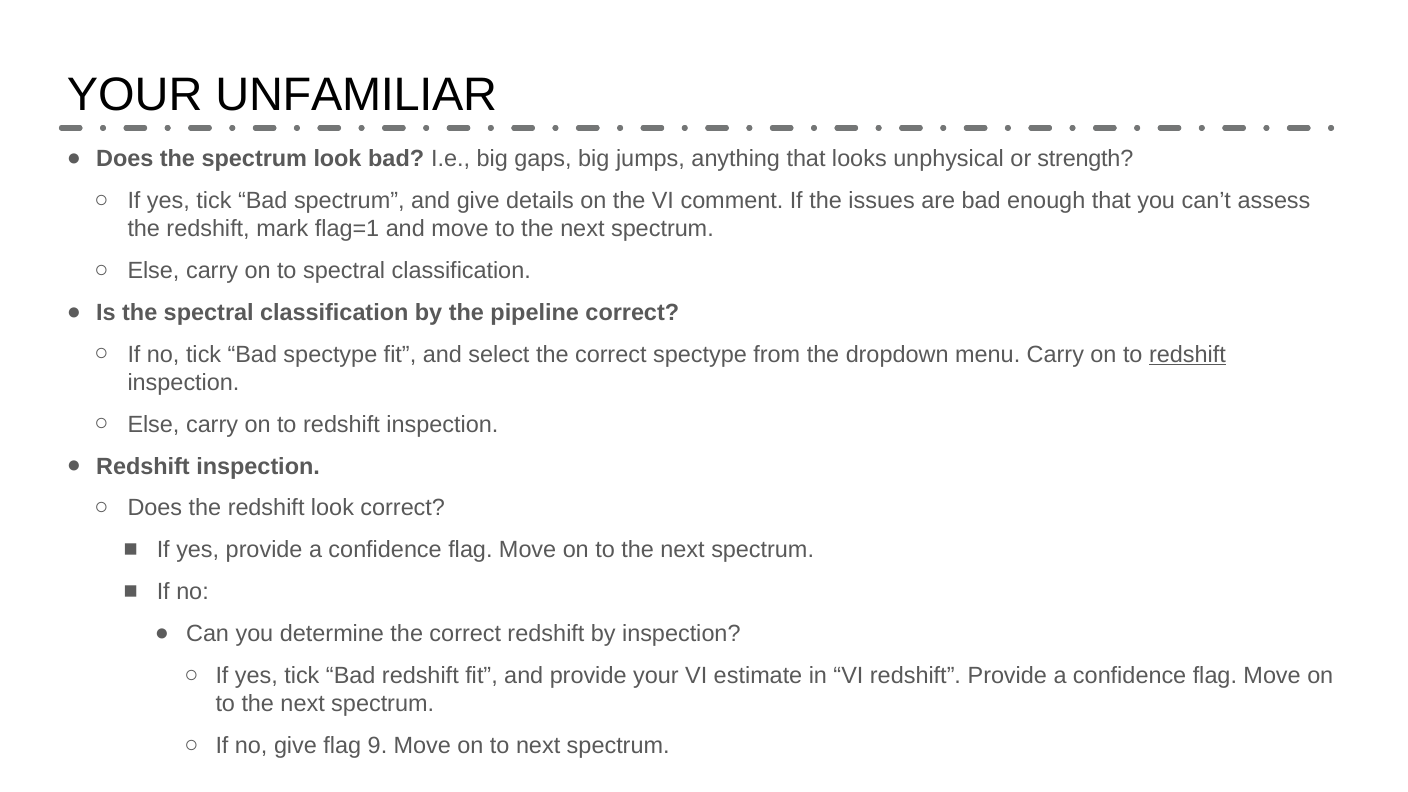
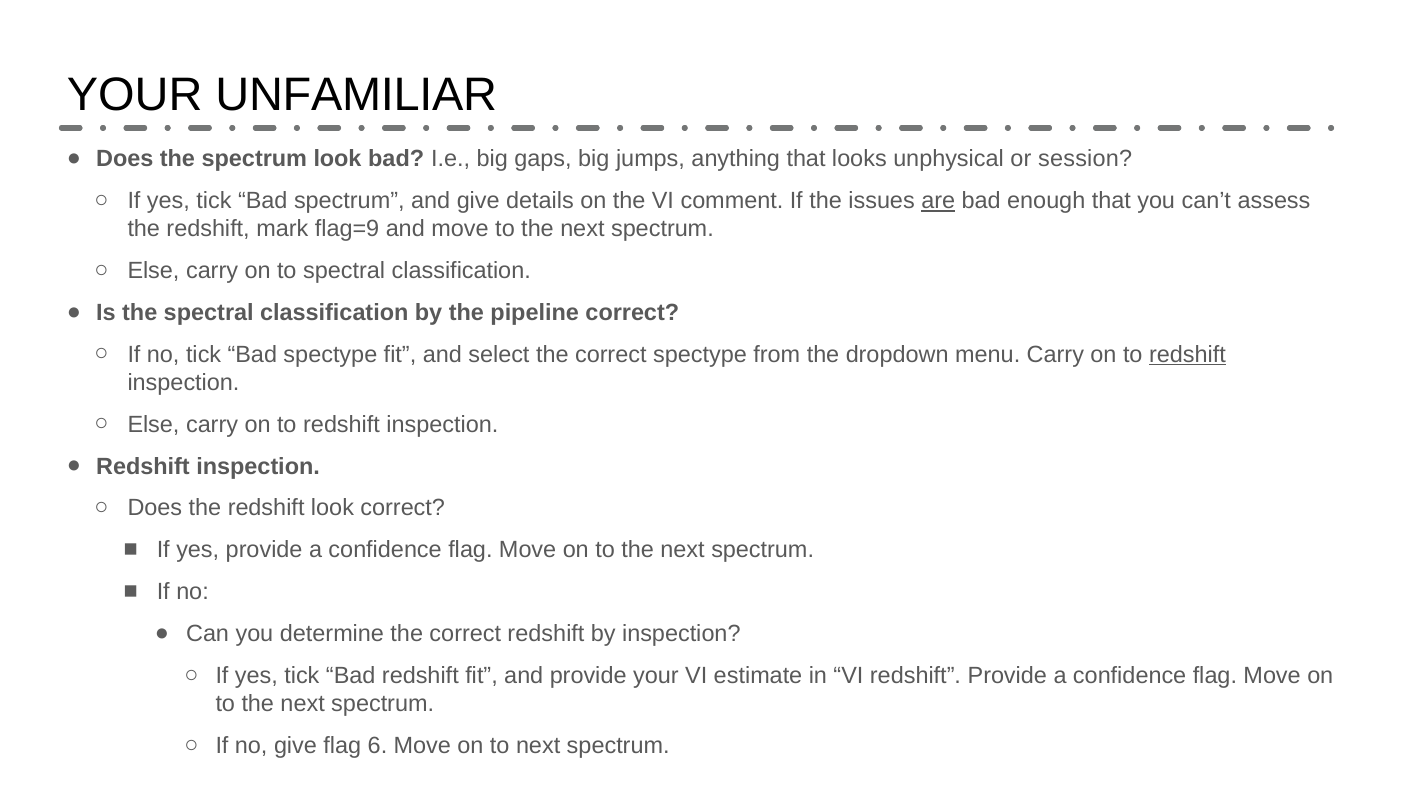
strength: strength -> session
are underline: none -> present
flag=1: flag=1 -> flag=9
9: 9 -> 6
